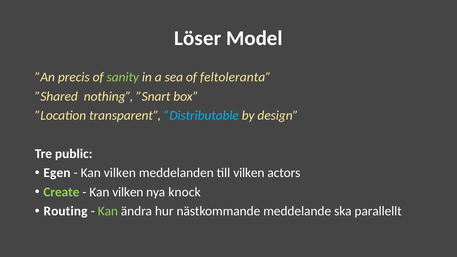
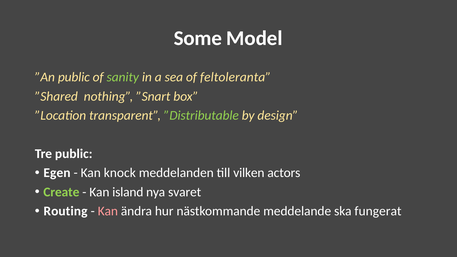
Löser: Löser -> Some
”An precis: precis -> public
”Distributable colour: light blue -> light green
vilken at (120, 173): vilken -> knock
vilken at (128, 192): vilken -> island
knock: knock -> svaret
Kan at (108, 211) colour: light green -> pink
parallellt: parallellt -> fungerat
